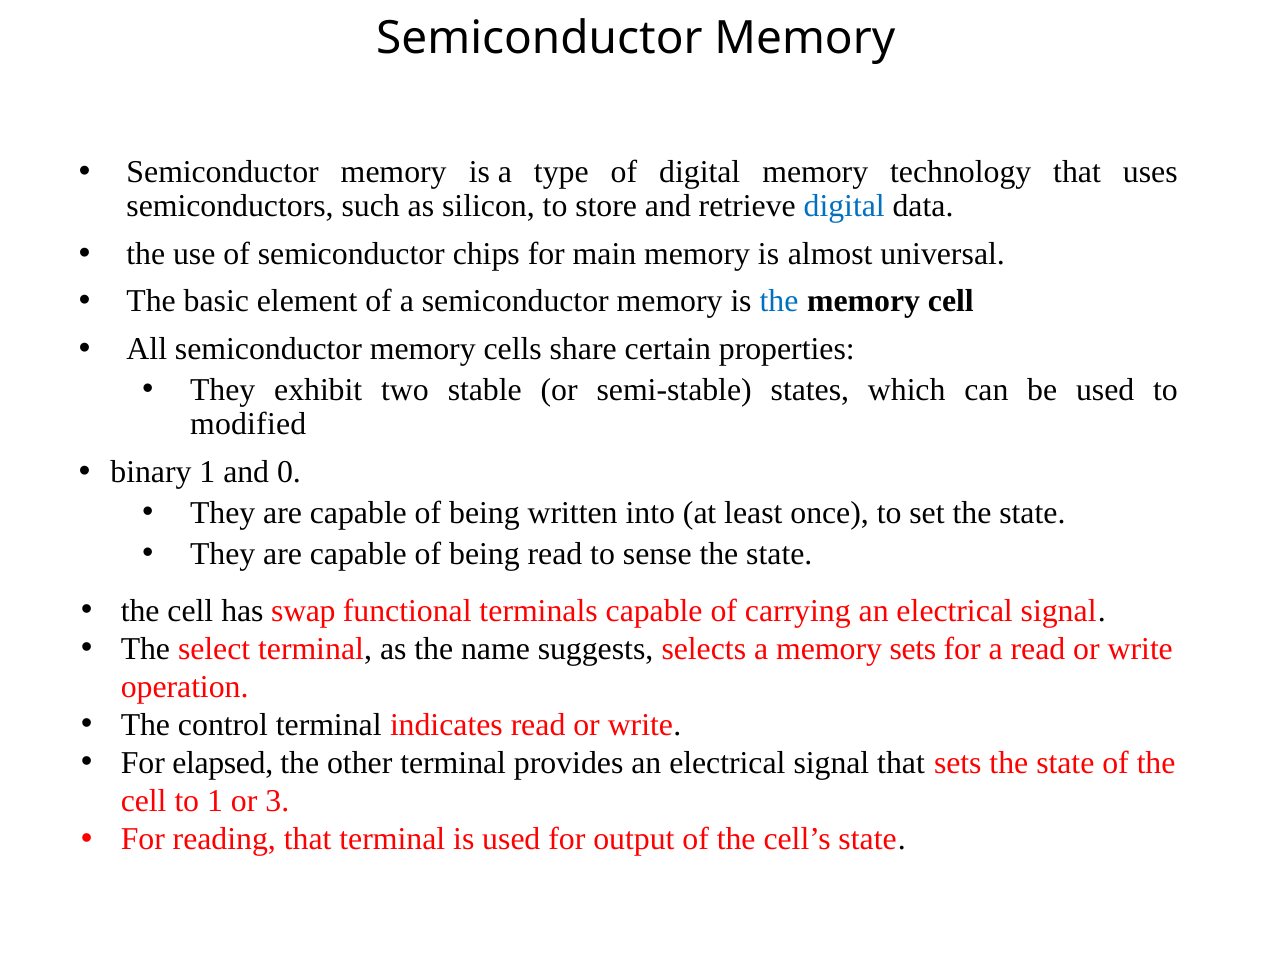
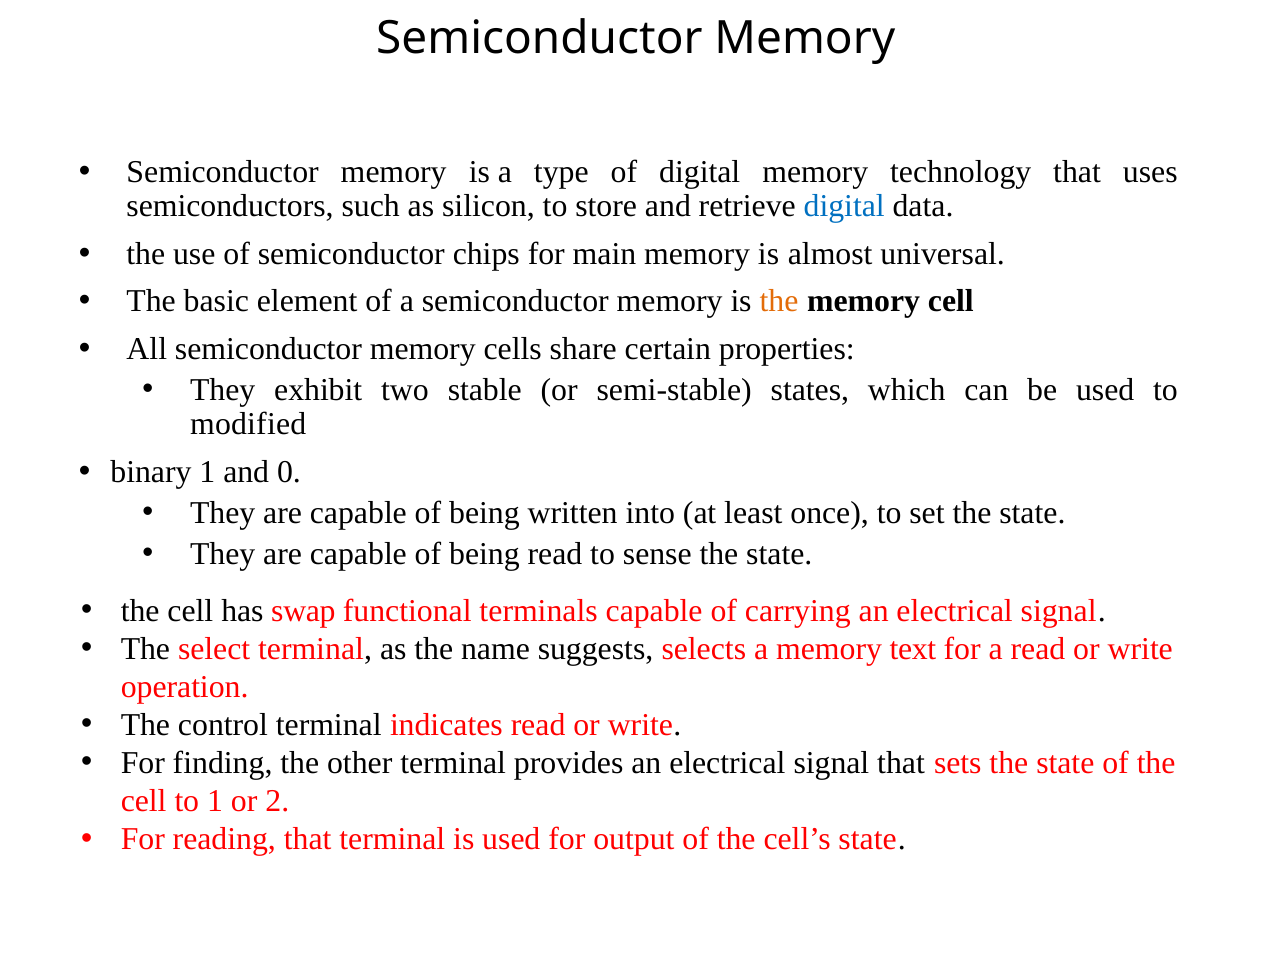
the at (779, 301) colour: blue -> orange
memory sets: sets -> text
elapsed: elapsed -> finding
3: 3 -> 2
